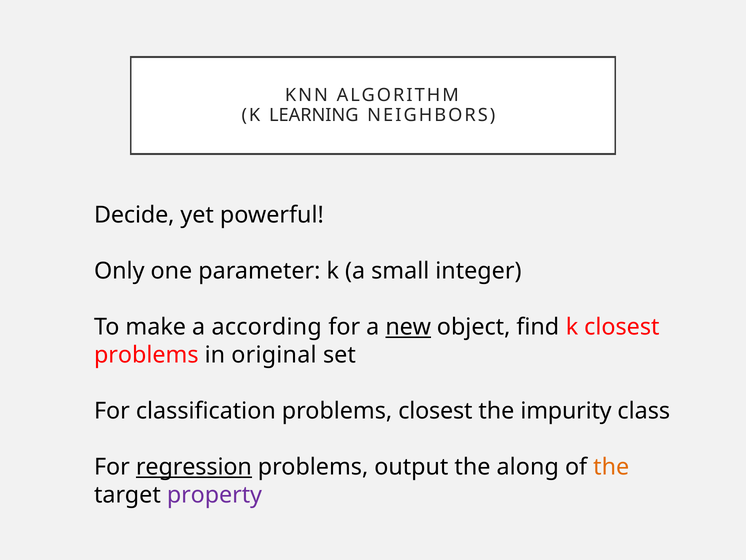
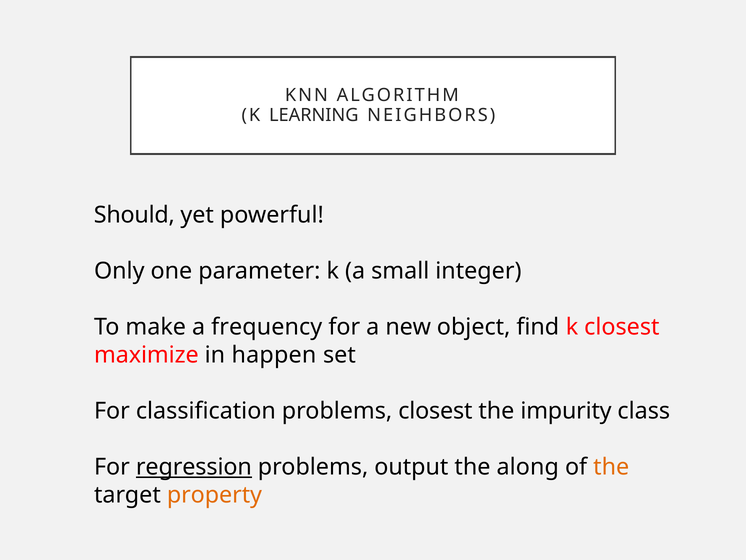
Decide: Decide -> Should
according: according -> frequency
new underline: present -> none
problems at (146, 355): problems -> maximize
original: original -> happen
property colour: purple -> orange
